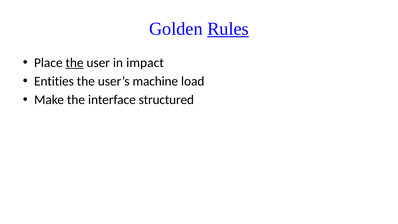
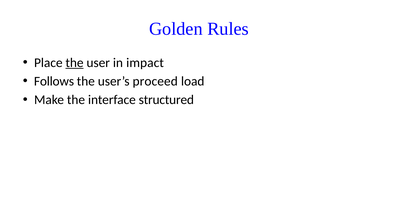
Rules underline: present -> none
Entities: Entities -> Follows
machine: machine -> proceed
